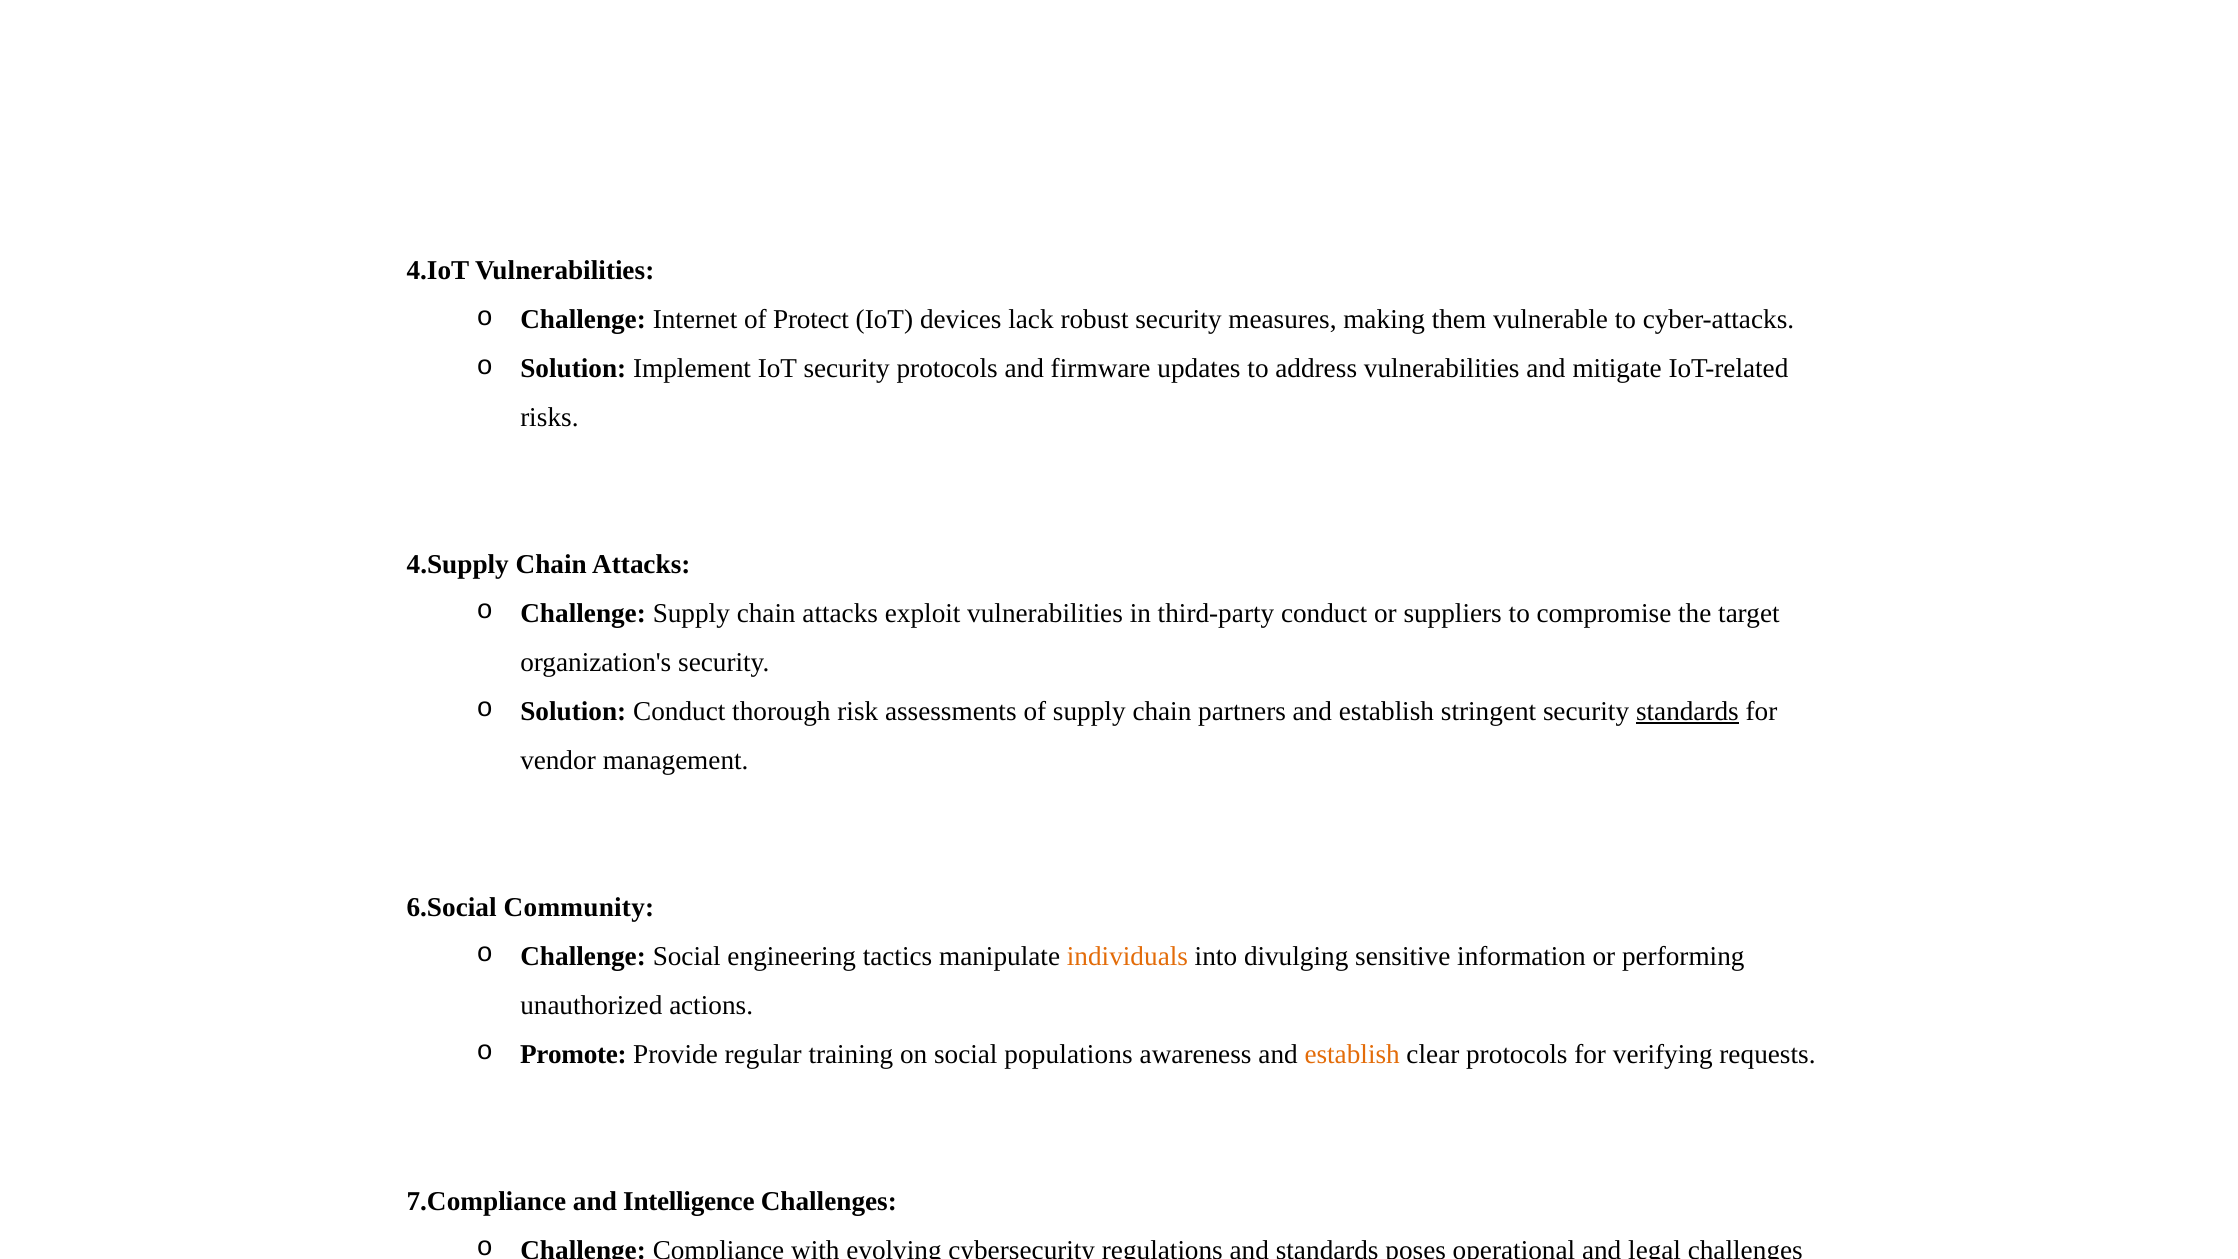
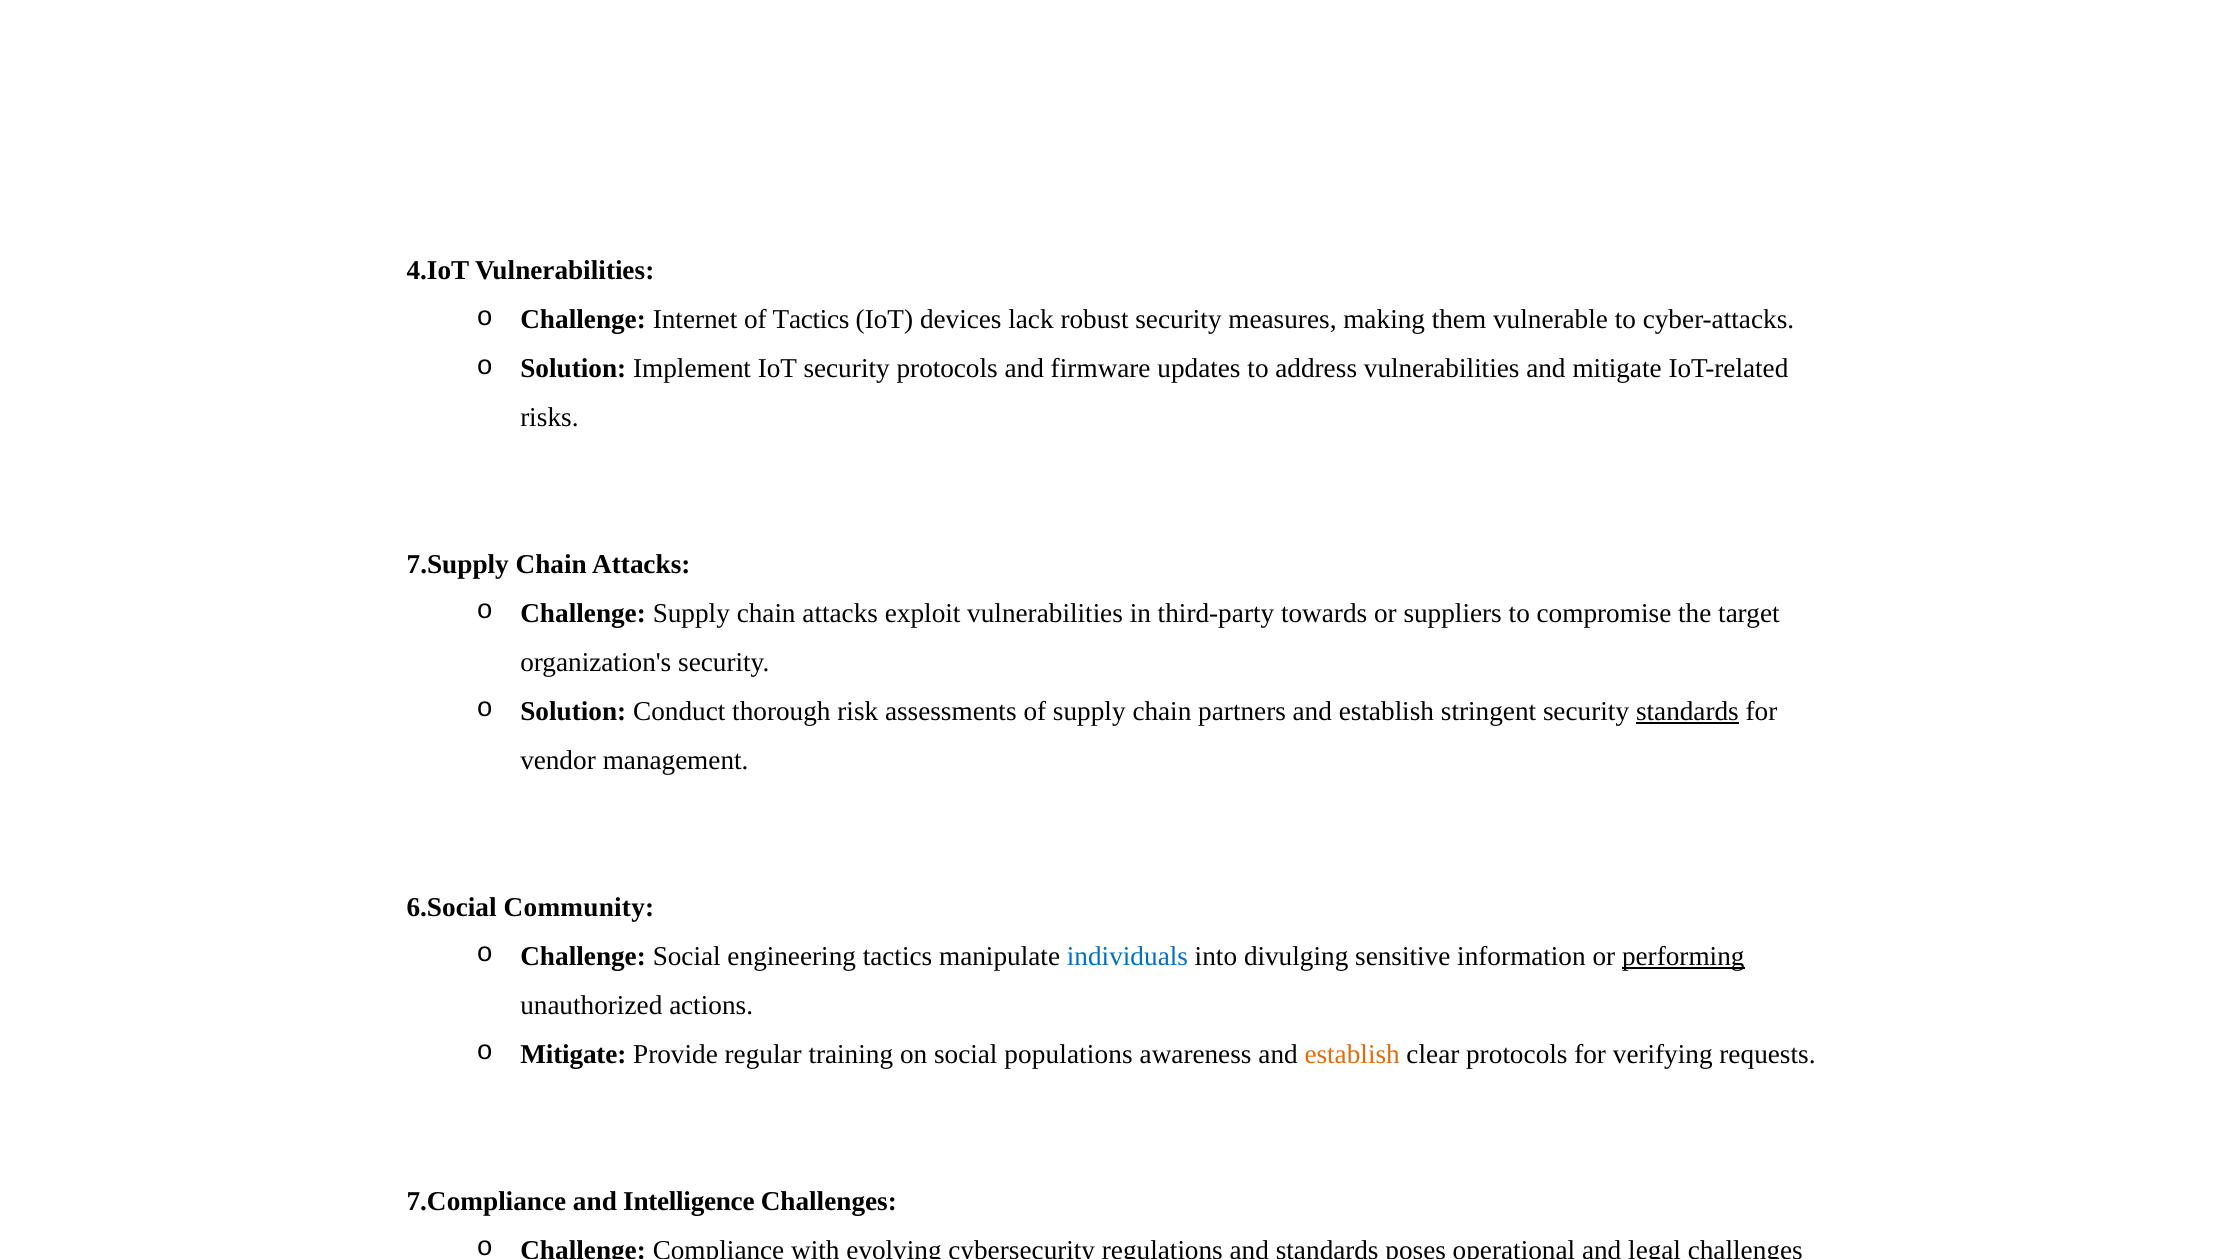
of Protect: Protect -> Tactics
4.Supply: 4.Supply -> 7.Supply
third-party conduct: conduct -> towards
individuals colour: orange -> blue
performing underline: none -> present
Promote at (573, 1054): Promote -> Mitigate
